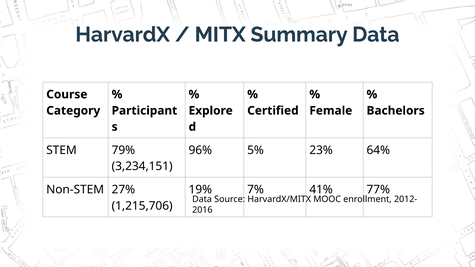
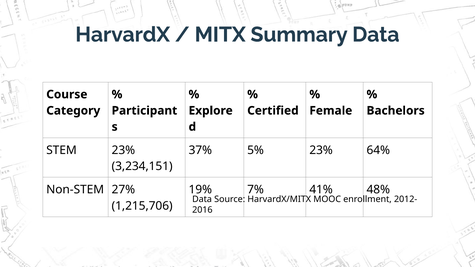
STEM 79%: 79% -> 23%
96%: 96% -> 37%
77%: 77% -> 48%
